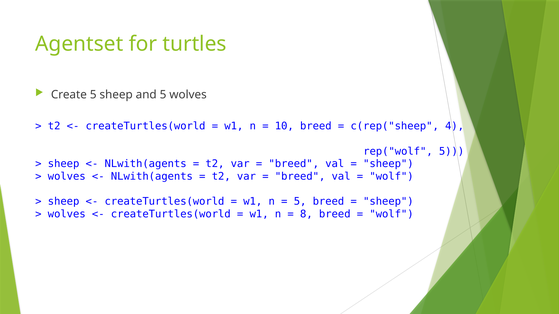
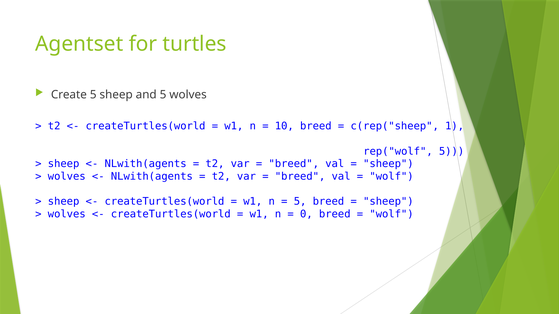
4: 4 -> 1
8: 8 -> 0
